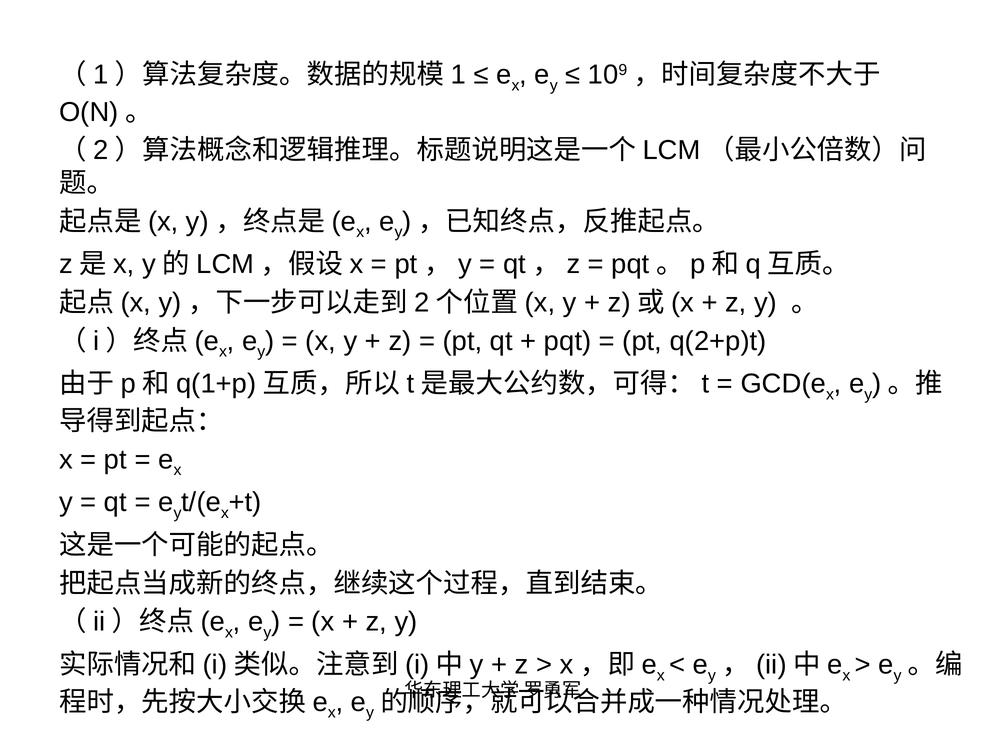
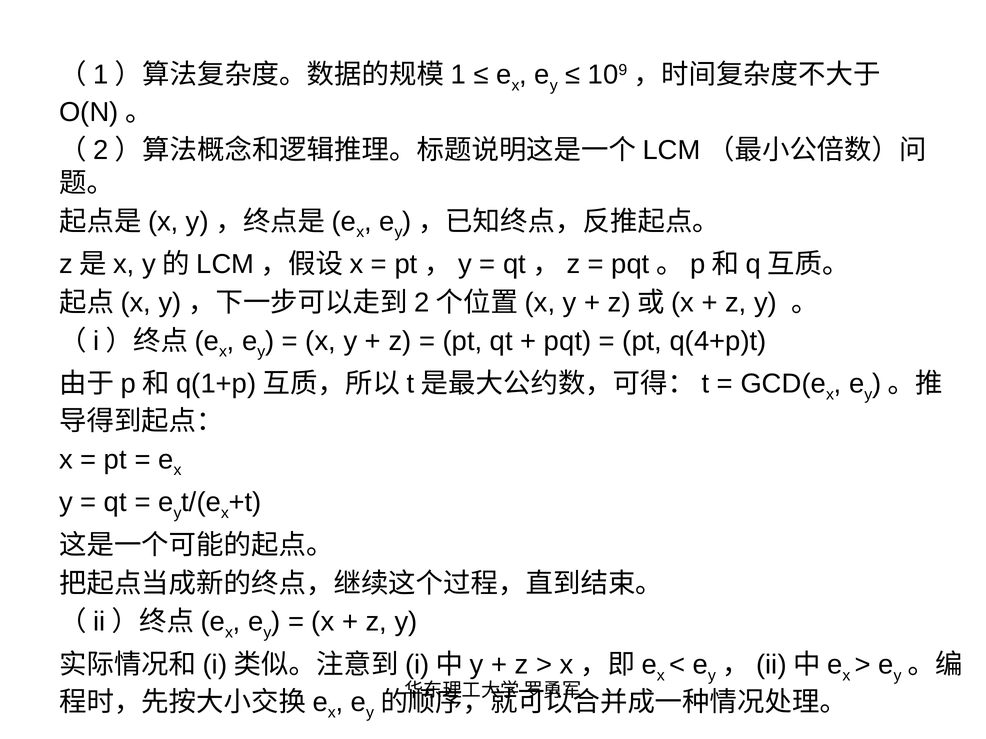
q(2+p)t: q(2+p)t -> q(4+p)t
